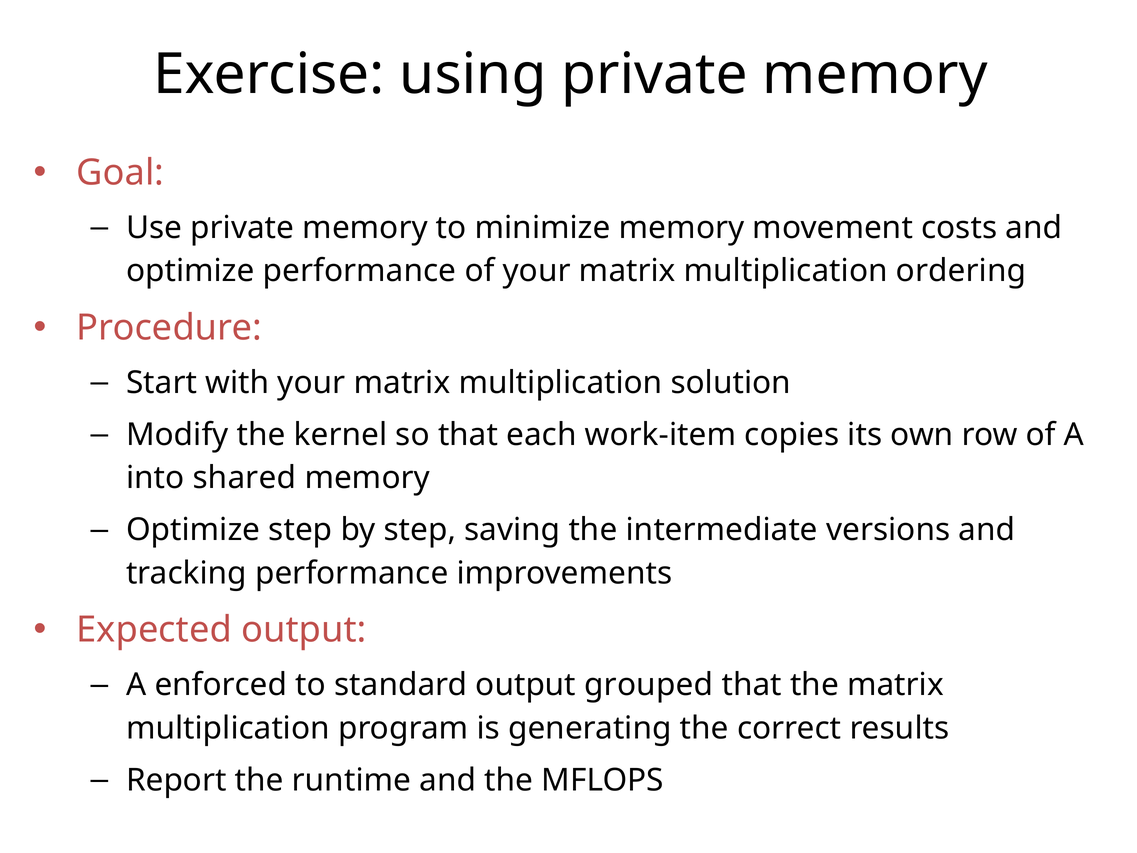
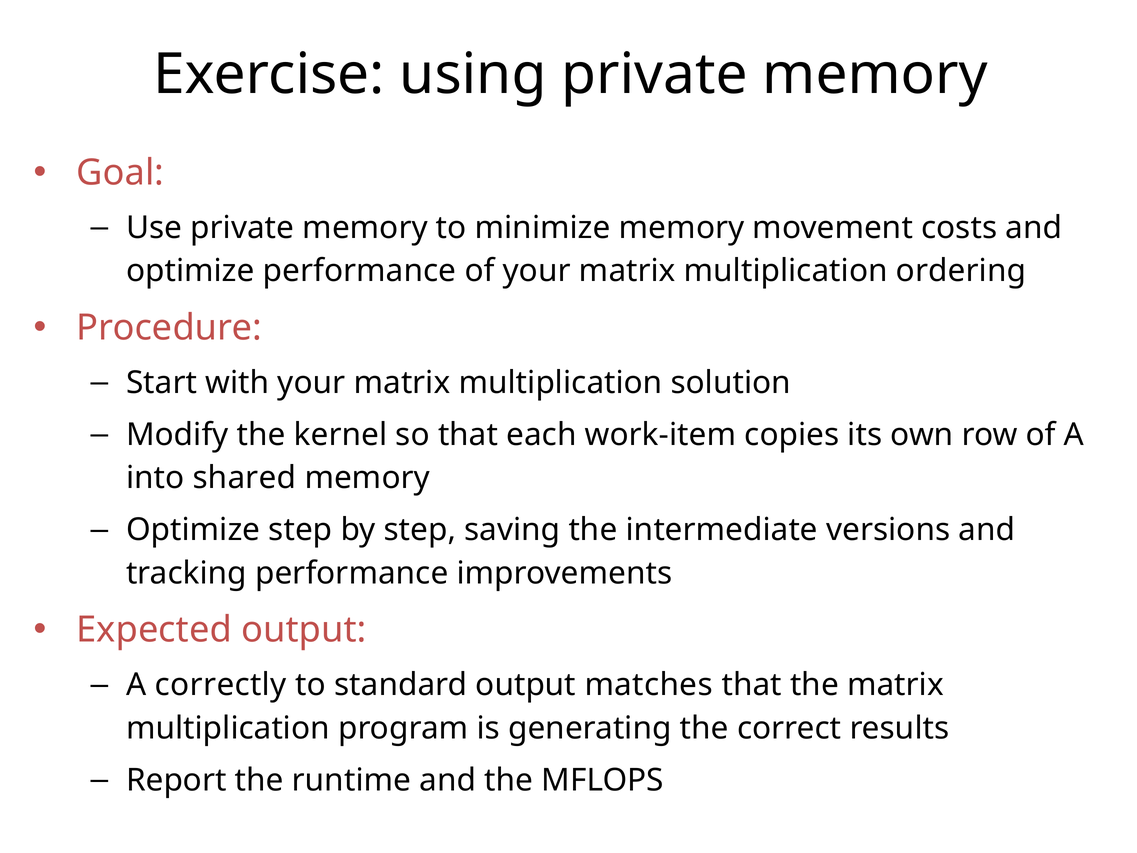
enforced: enforced -> correctly
grouped: grouped -> matches
